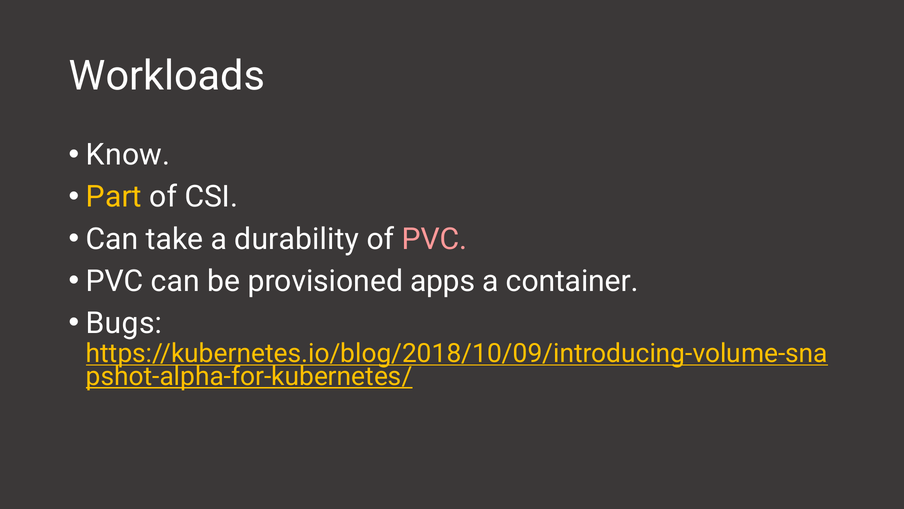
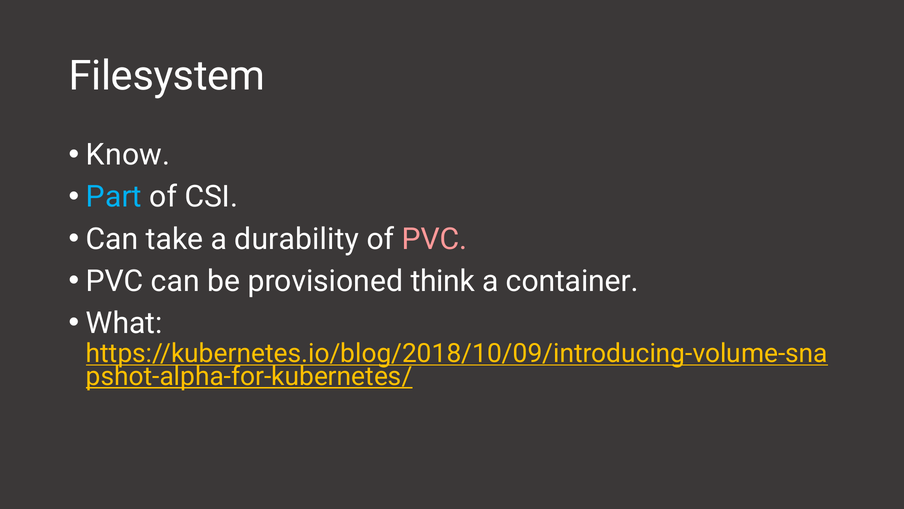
Workloads: Workloads -> Filesystem
Part colour: yellow -> light blue
apps: apps -> think
Bugs: Bugs -> What
